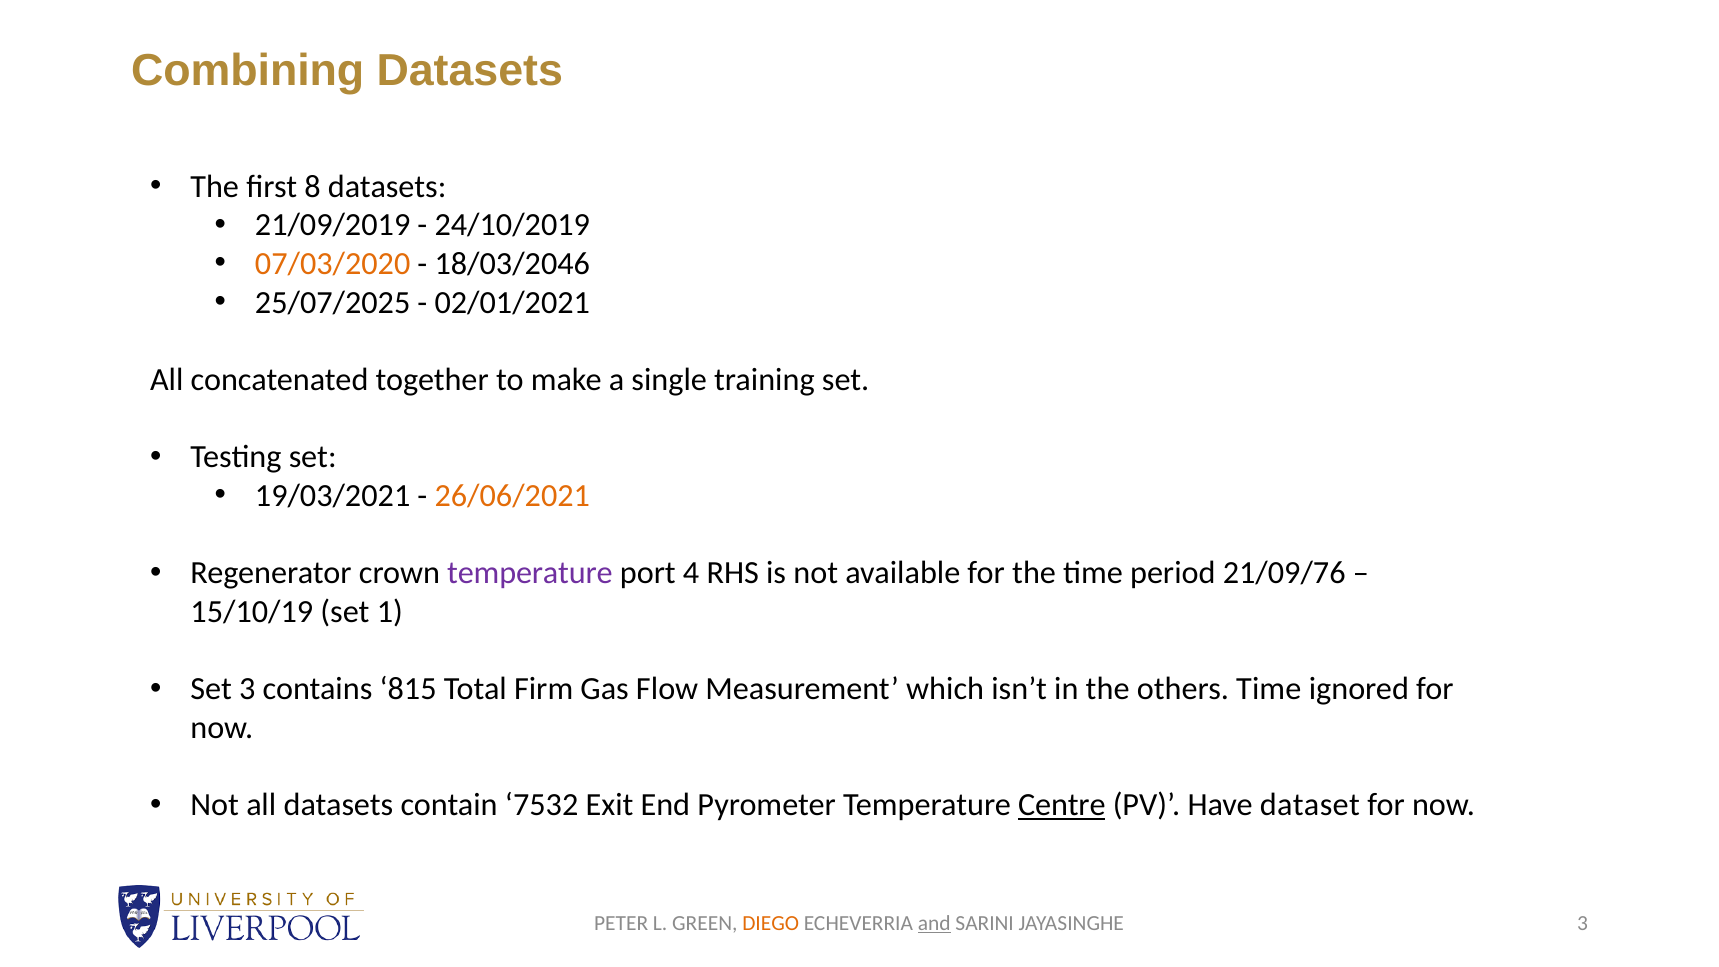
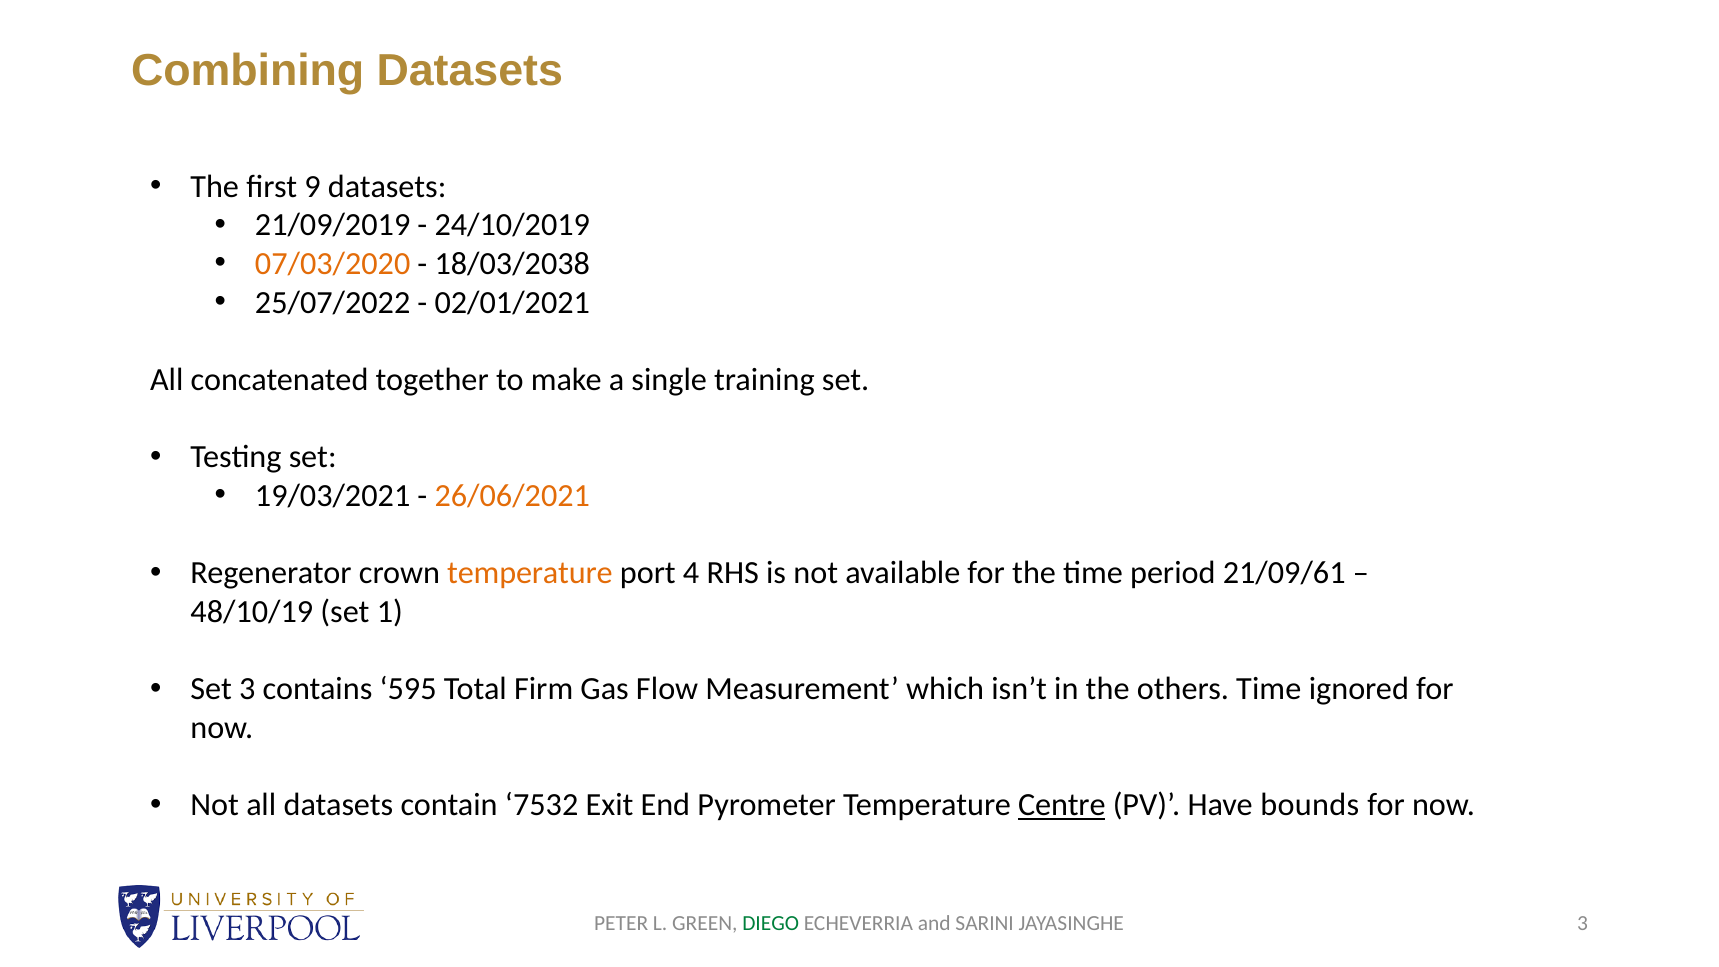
8: 8 -> 9
18/03/2046: 18/03/2046 -> 18/03/2038
25/07/2025: 25/07/2025 -> 25/07/2022
temperature at (530, 573) colour: purple -> orange
21/09/76: 21/09/76 -> 21/09/61
15/10/19: 15/10/19 -> 48/10/19
815: 815 -> 595
dataset: dataset -> bounds
DIEGO colour: orange -> green
and underline: present -> none
